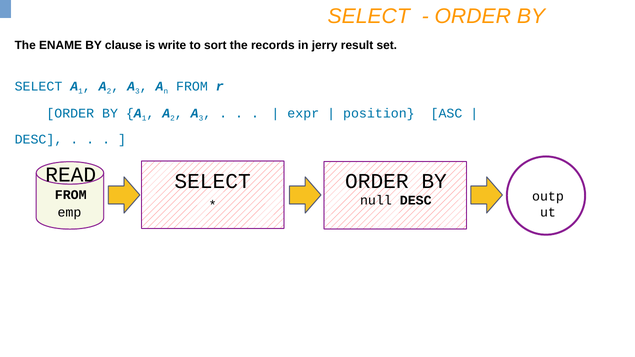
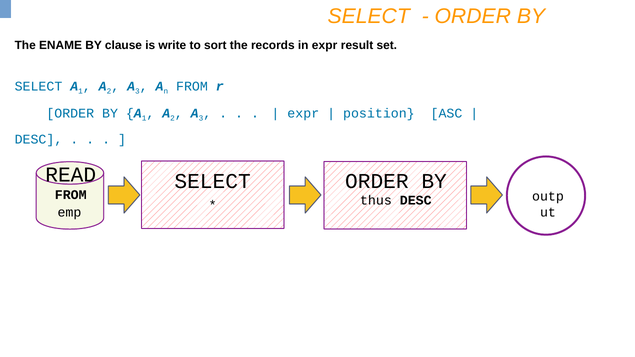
in jerry: jerry -> expr
null: null -> thus
